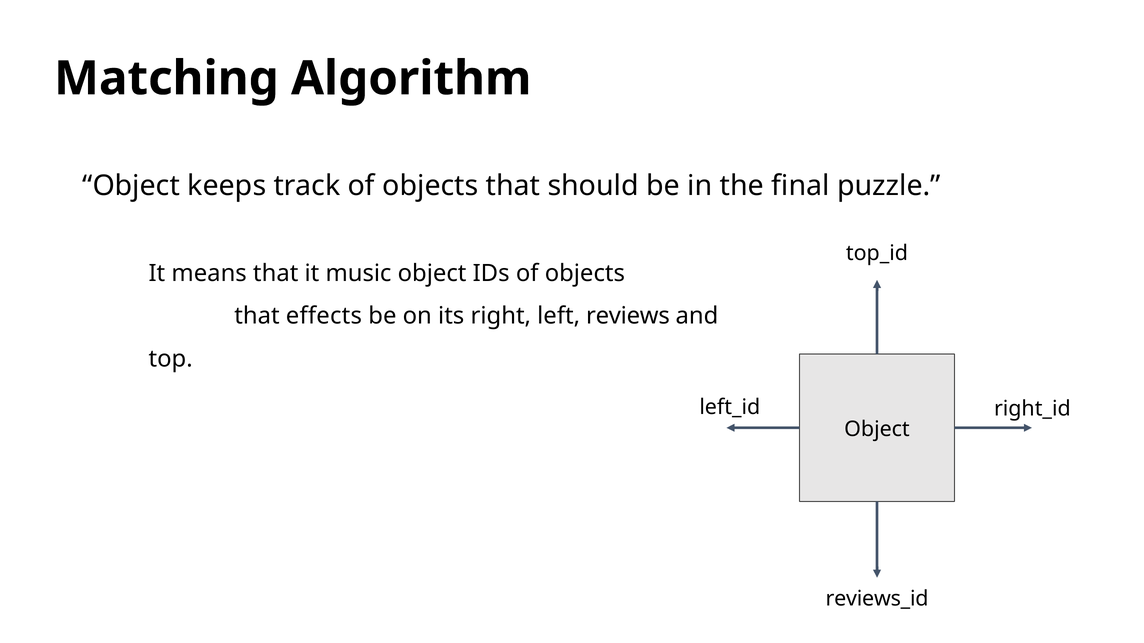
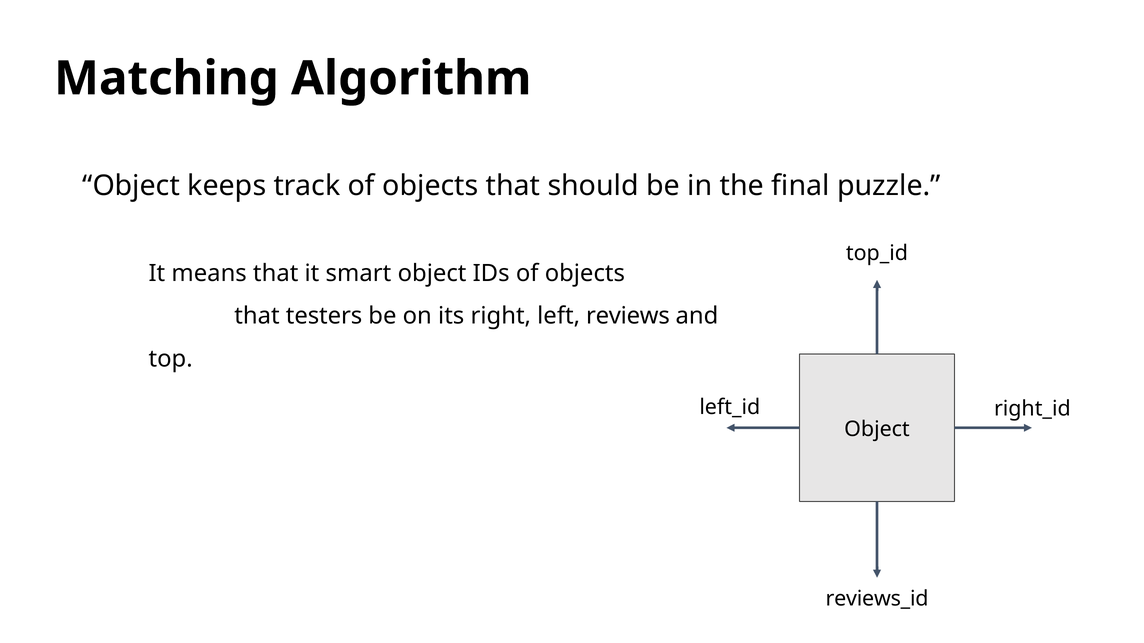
music: music -> smart
effects: effects -> testers
